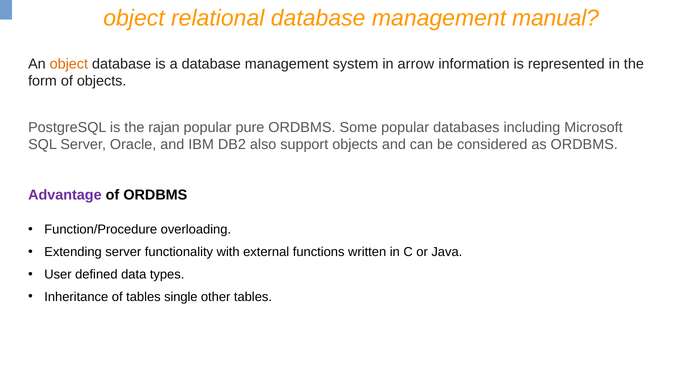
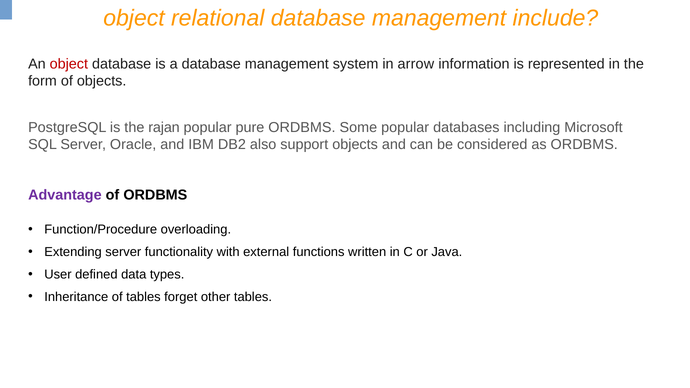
manual: manual -> include
object at (69, 64) colour: orange -> red
single: single -> forget
